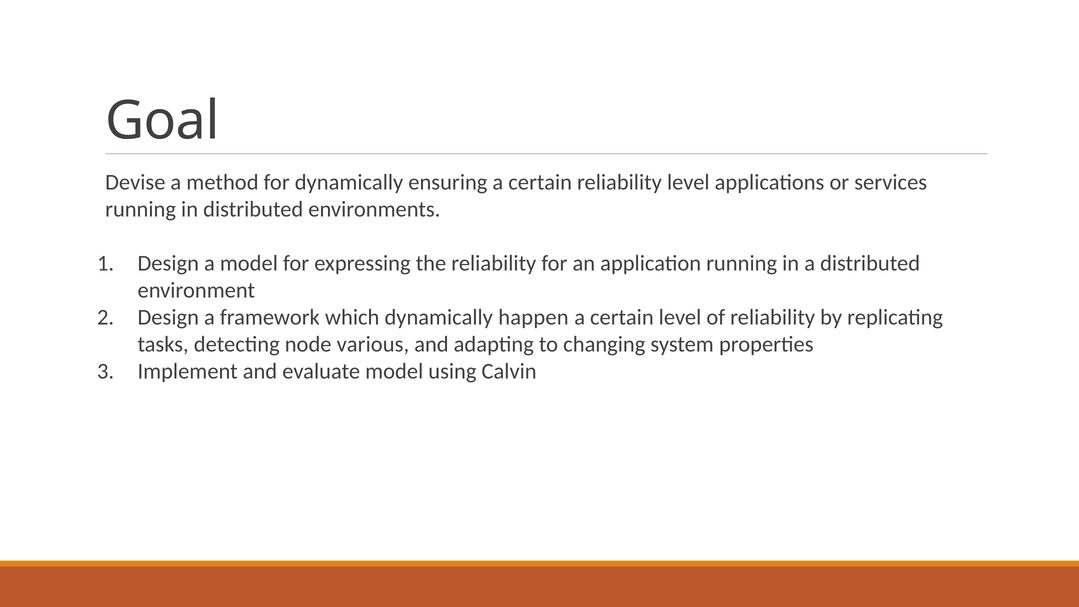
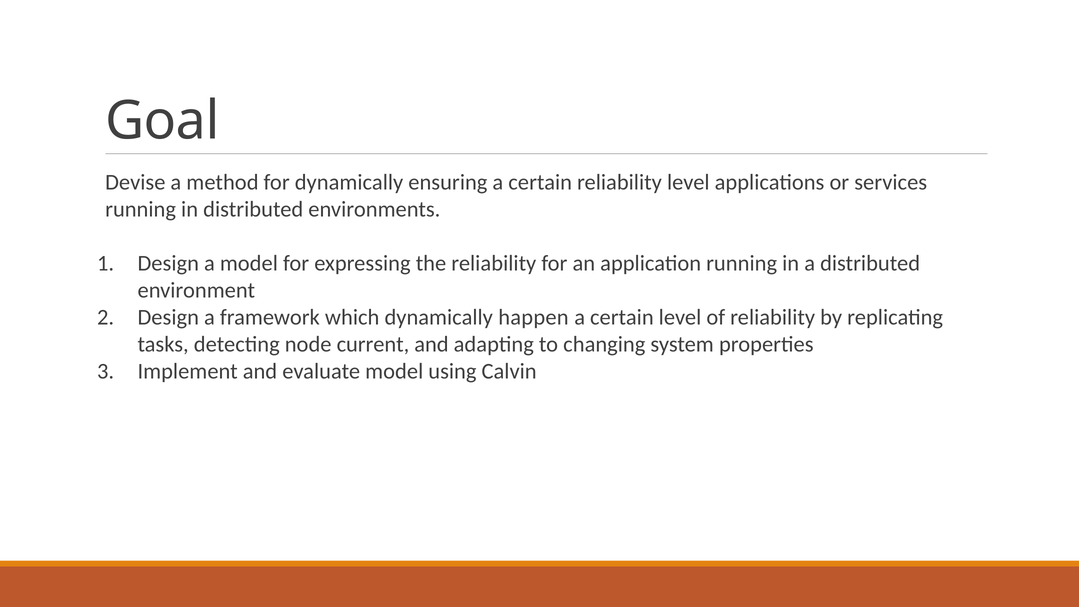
various: various -> current
